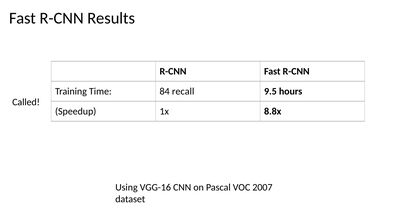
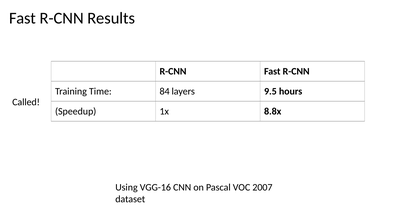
recall: recall -> layers
